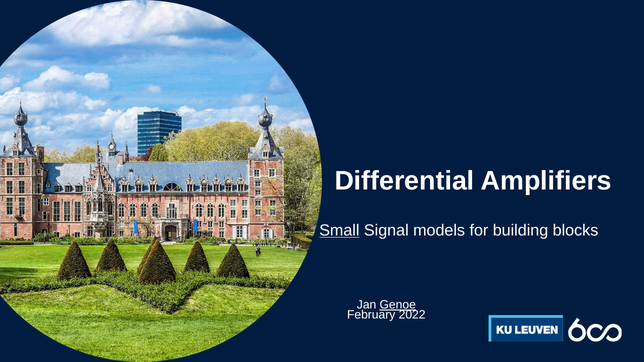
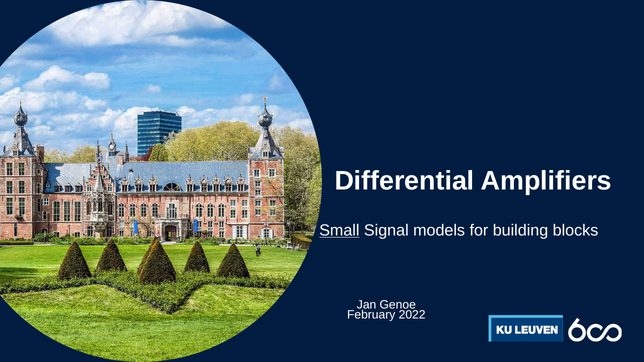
Genoe underline: present -> none
